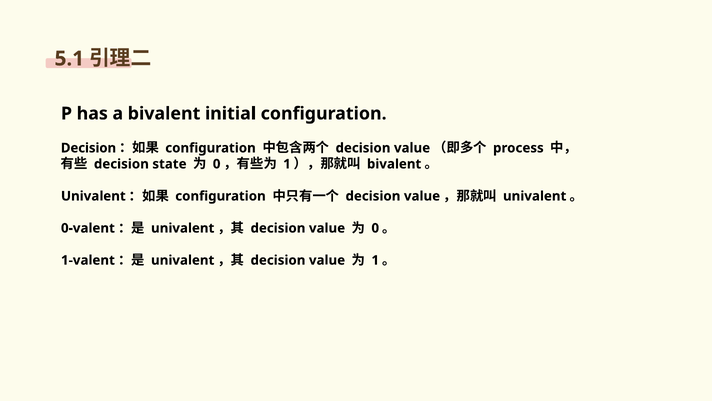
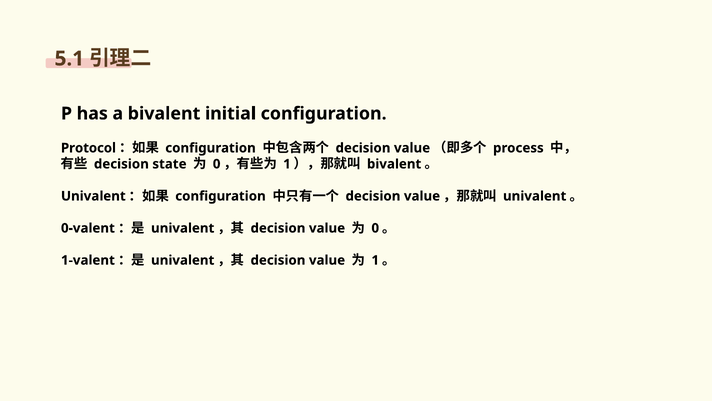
Decision at (88, 148): Decision -> Protocol
